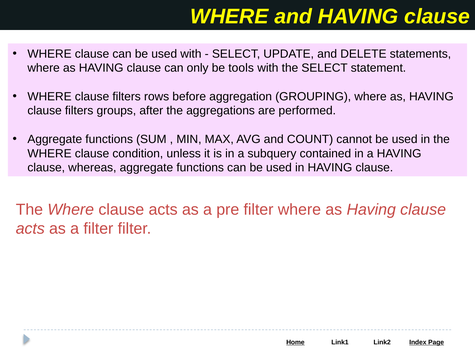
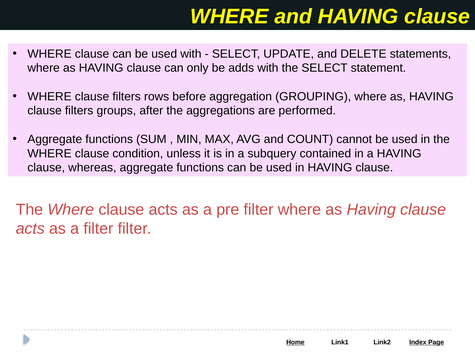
tools: tools -> adds
